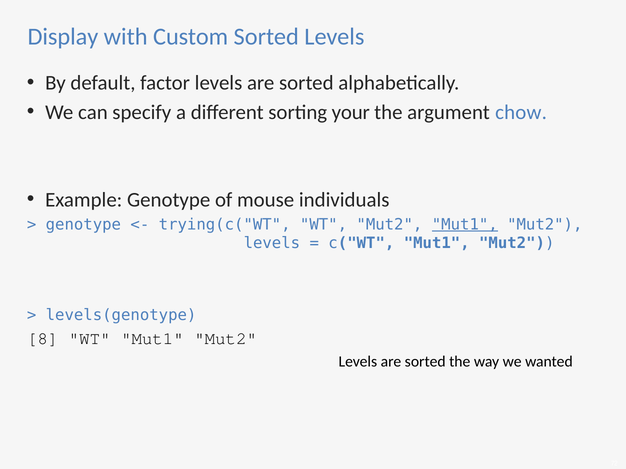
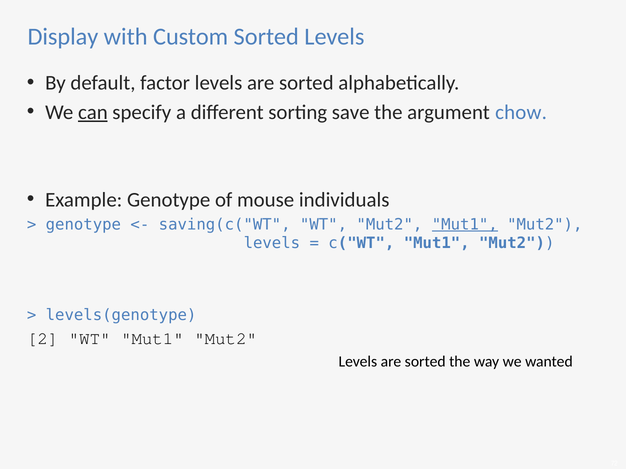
can underline: none -> present
your: your -> save
trying(c("WT: trying(c("WT -> saving(c("WT
8: 8 -> 2
